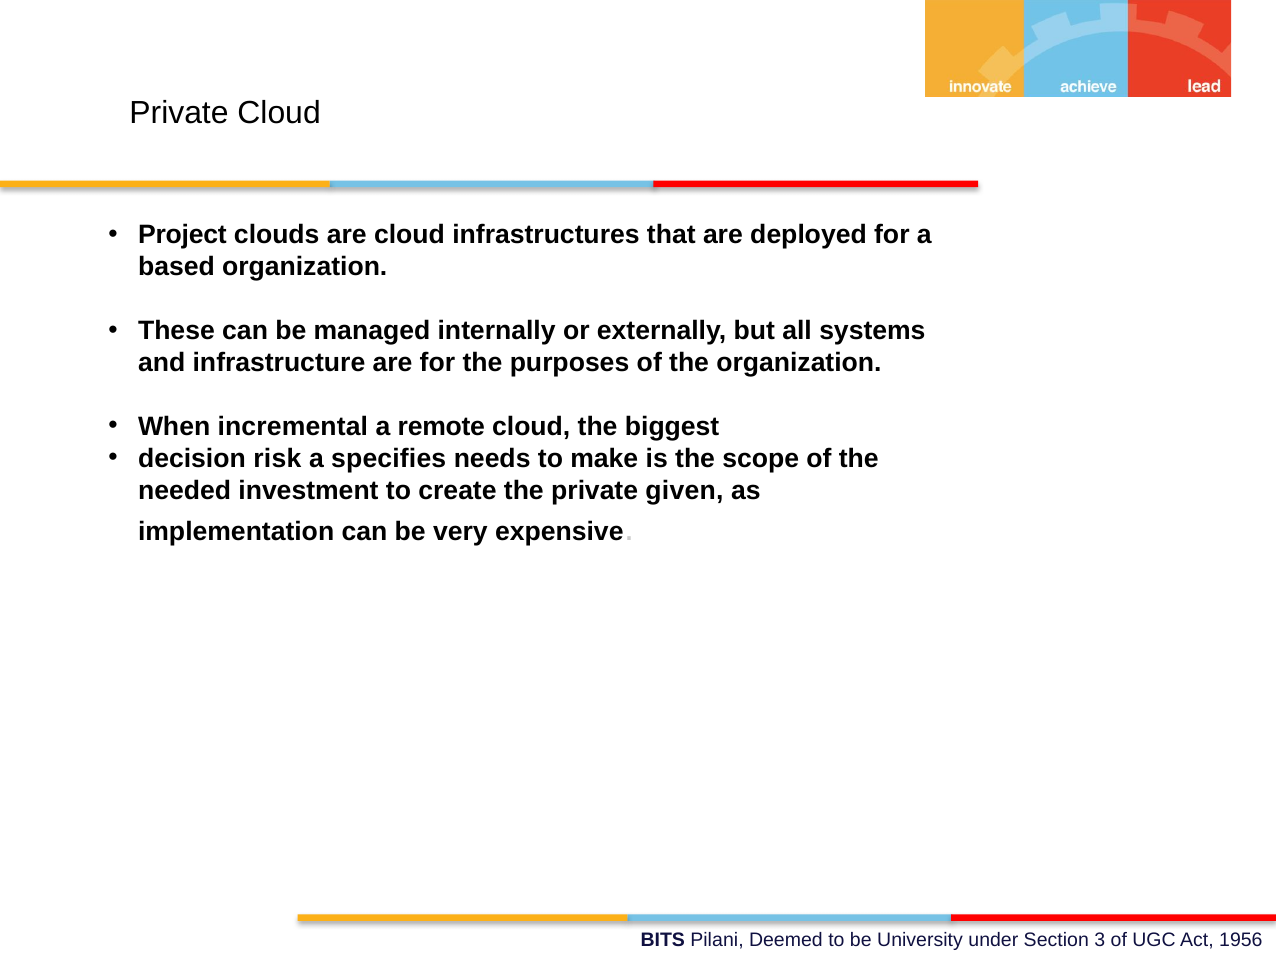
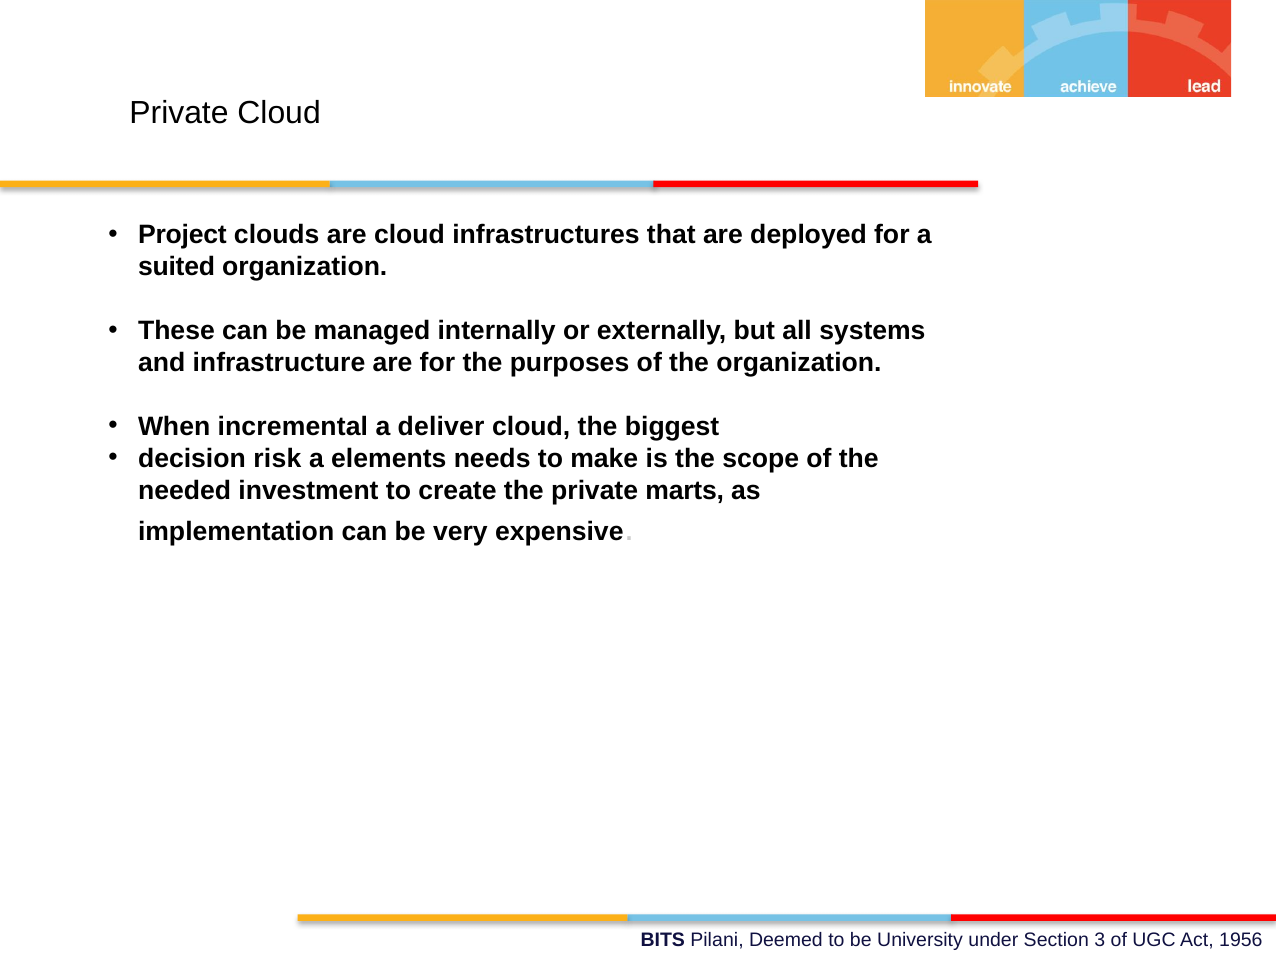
based: based -> suited
remote: remote -> deliver
specifies: specifies -> elements
given: given -> marts
